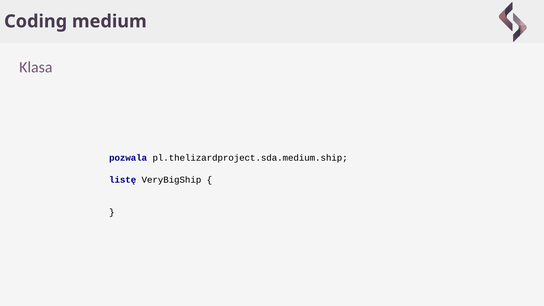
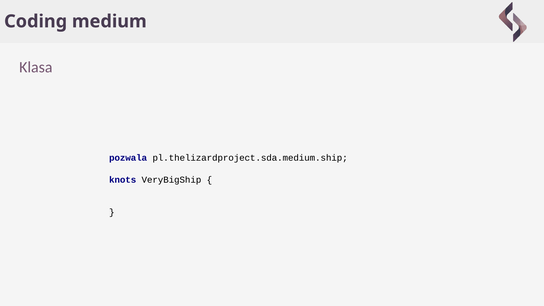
listę: listę -> knots
